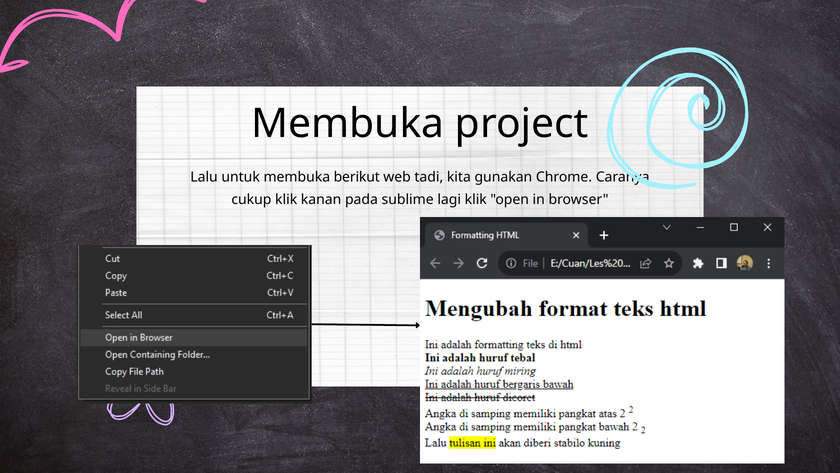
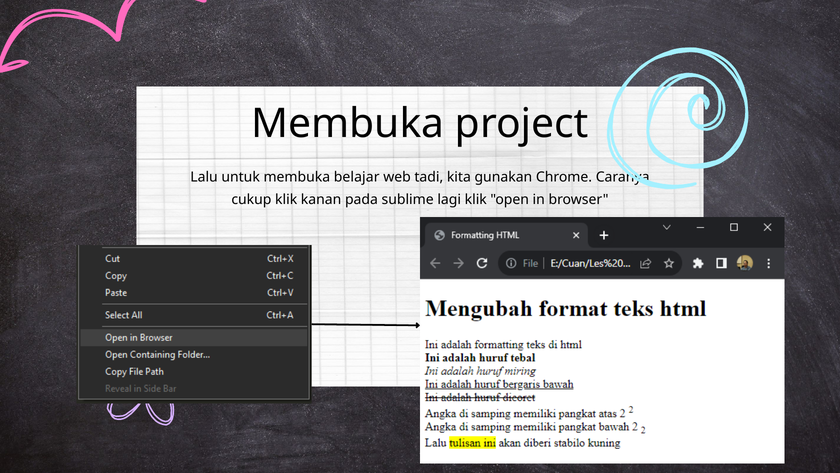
berikut: berikut -> belajar
